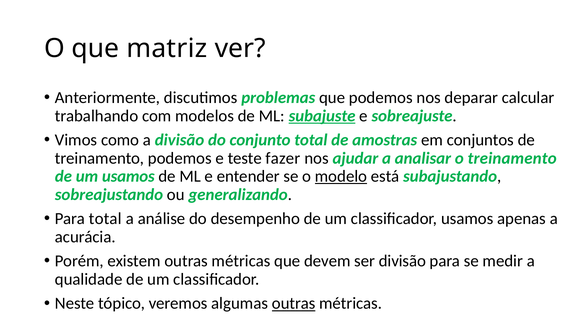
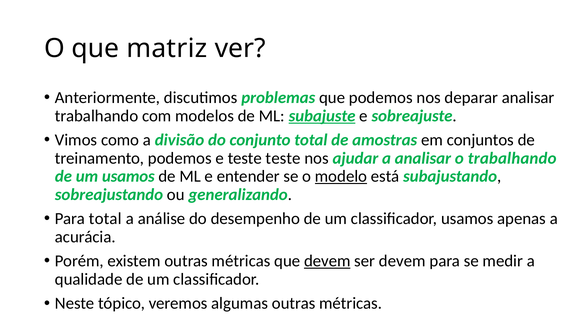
deparar calcular: calcular -> analisar
teste fazer: fazer -> teste
o treinamento: treinamento -> trabalhando
devem at (327, 261) underline: none -> present
ser divisão: divisão -> devem
outras at (294, 304) underline: present -> none
